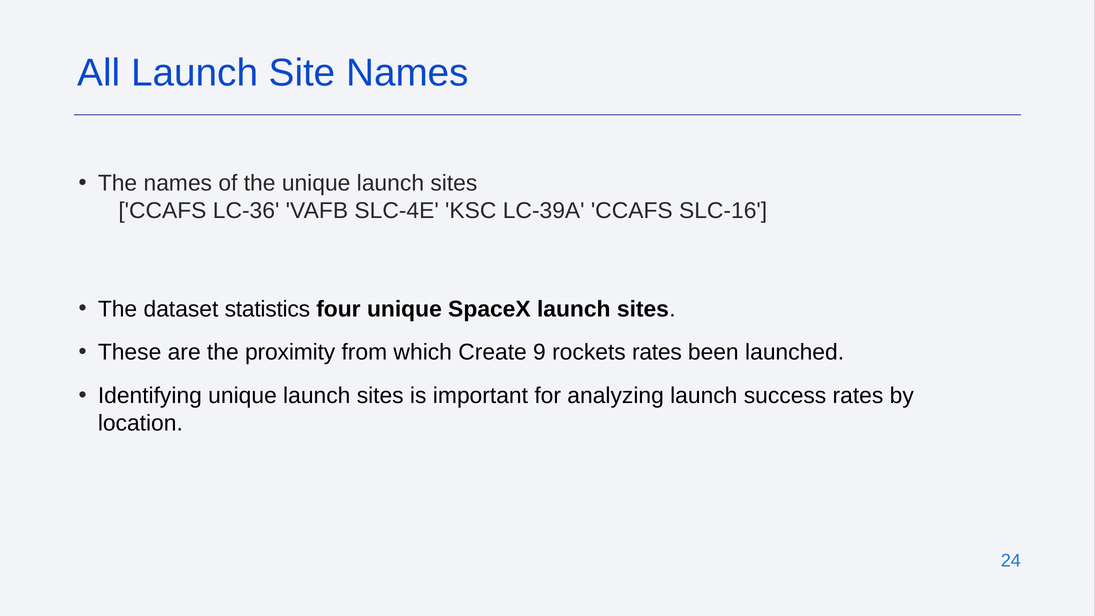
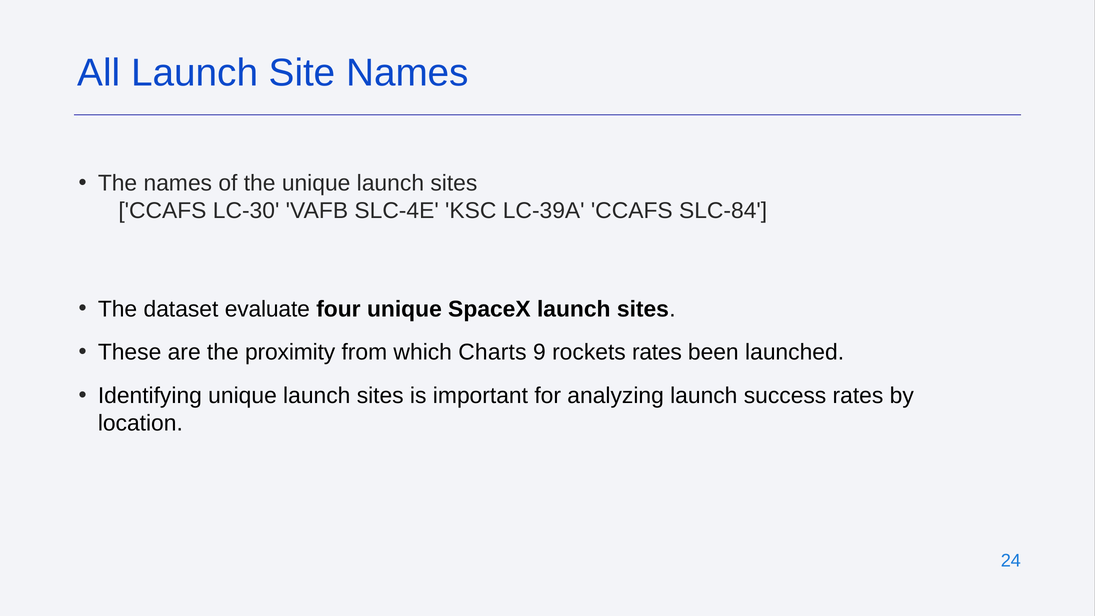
LC-36: LC-36 -> LC-30
SLC-16: SLC-16 -> SLC-84
statistics: statistics -> evaluate
Create: Create -> Charts
